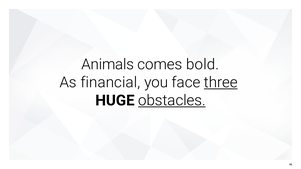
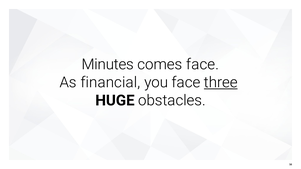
Animals: Animals -> Minutes
comes bold: bold -> face
obstacles underline: present -> none
